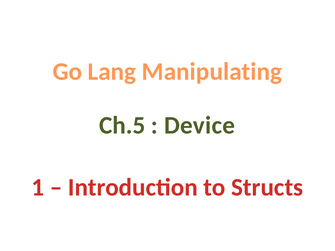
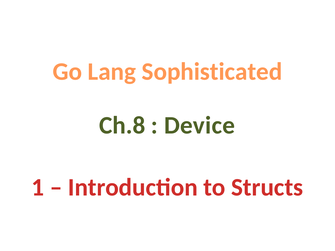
Manipulating: Manipulating -> Sophisticated
Ch.5: Ch.5 -> Ch.8
